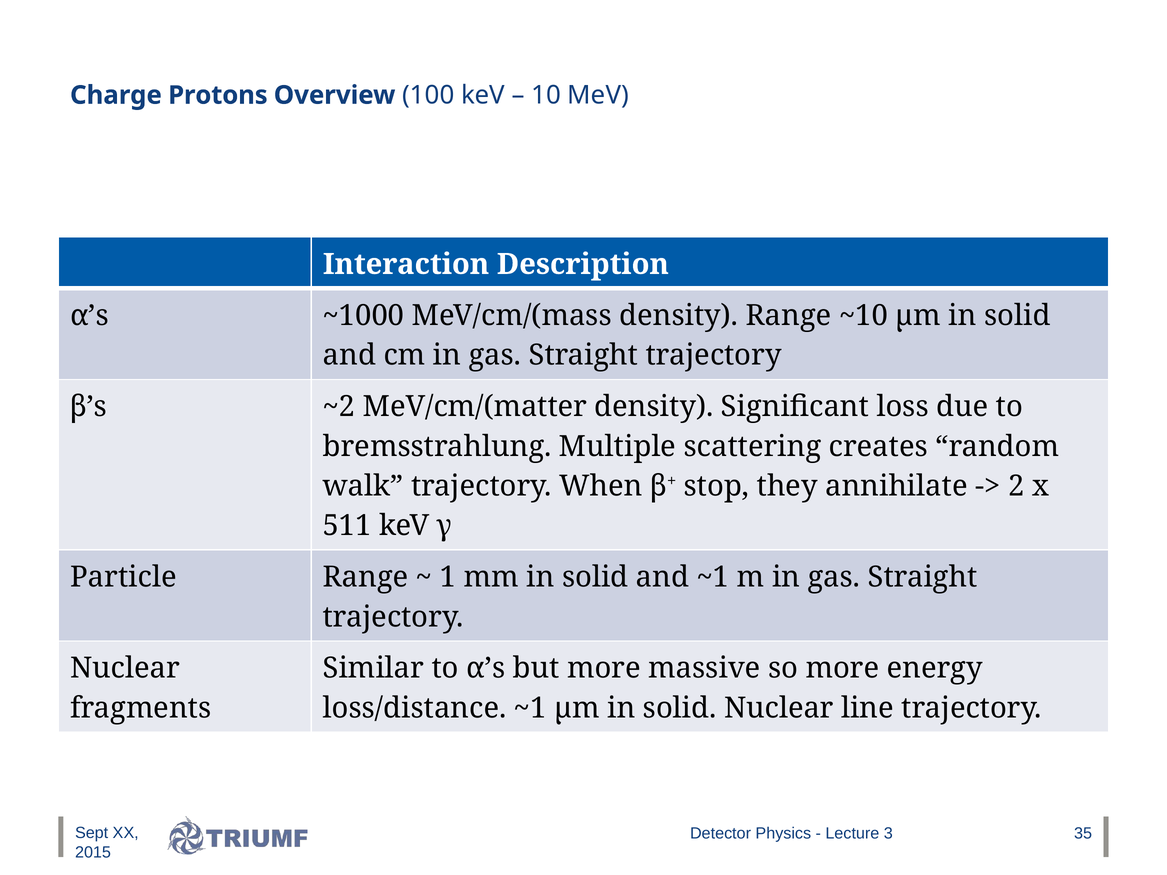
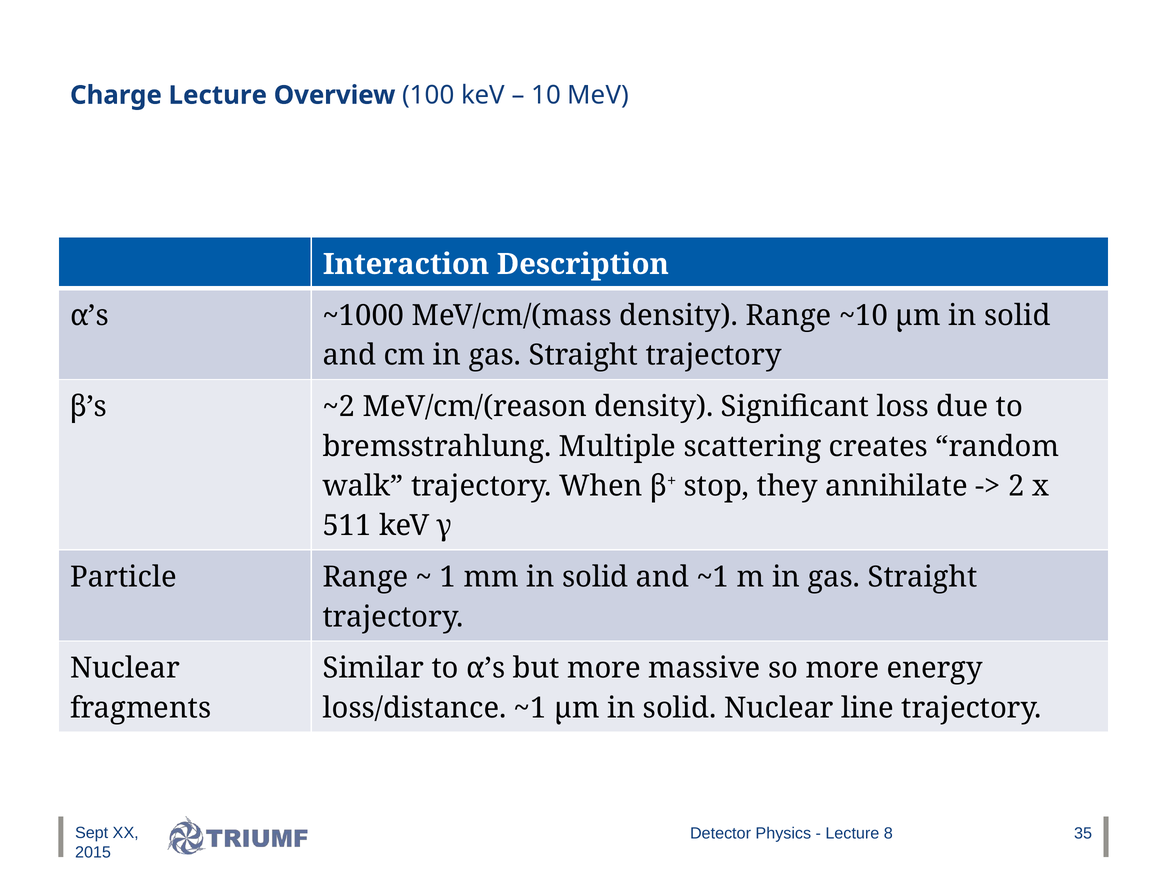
Charge Protons: Protons -> Lecture
MeV/cm/(matter: MeV/cm/(matter -> MeV/cm/(reason
3: 3 -> 8
